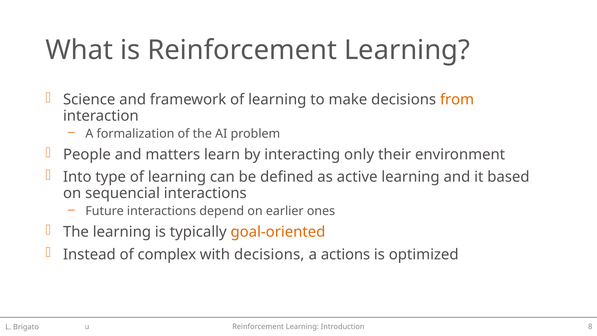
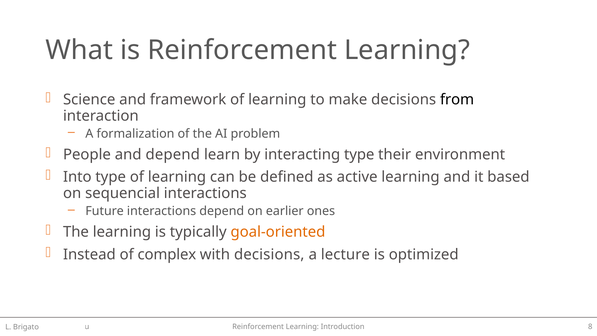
from colour: orange -> black
and matters: matters -> depend
interacting only: only -> type
actions: actions -> lecture
